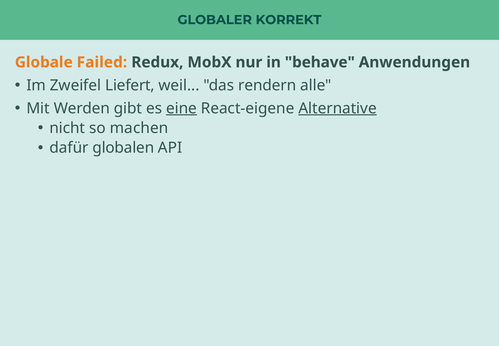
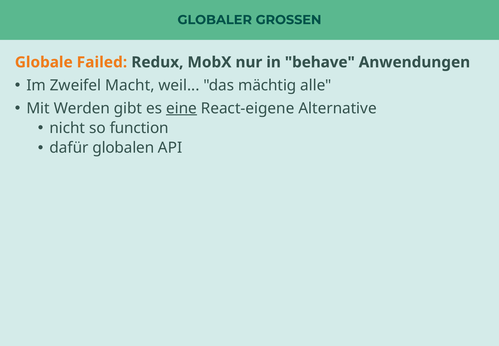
KORREKT: KORREKT -> GROSSEN
Liefert: Liefert -> Macht
rendern: rendern -> mächtig
Alternative underline: present -> none
machen: machen -> function
